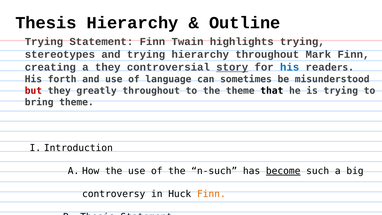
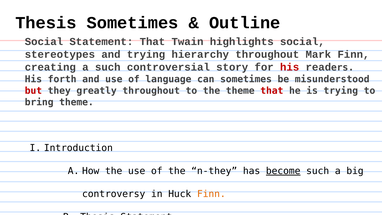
Thesis Hierarchy: Hierarchy -> Sometimes
Trying at (44, 42): Trying -> Social
Statement Finn: Finn -> That
highlights trying: trying -> social
a they: they -> such
story underline: present -> none
his at (290, 67) colour: blue -> red
that at (272, 91) colour: black -> red
n-such: n-such -> n-they
